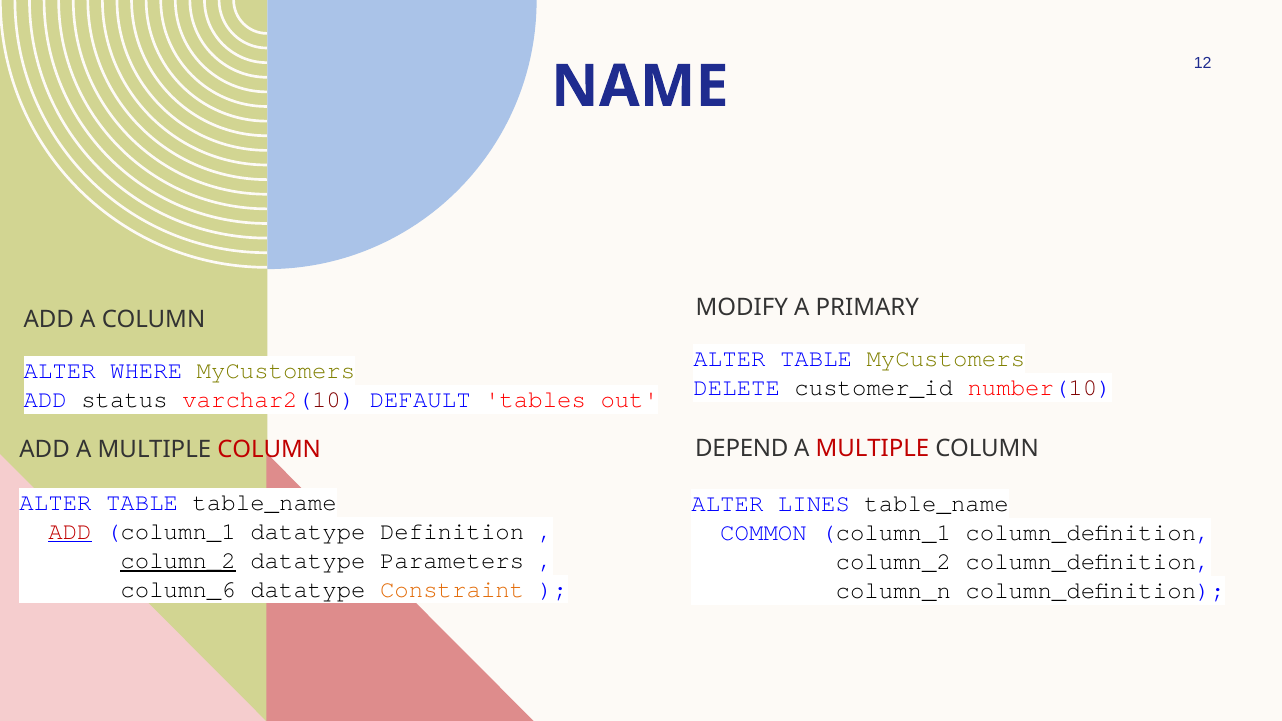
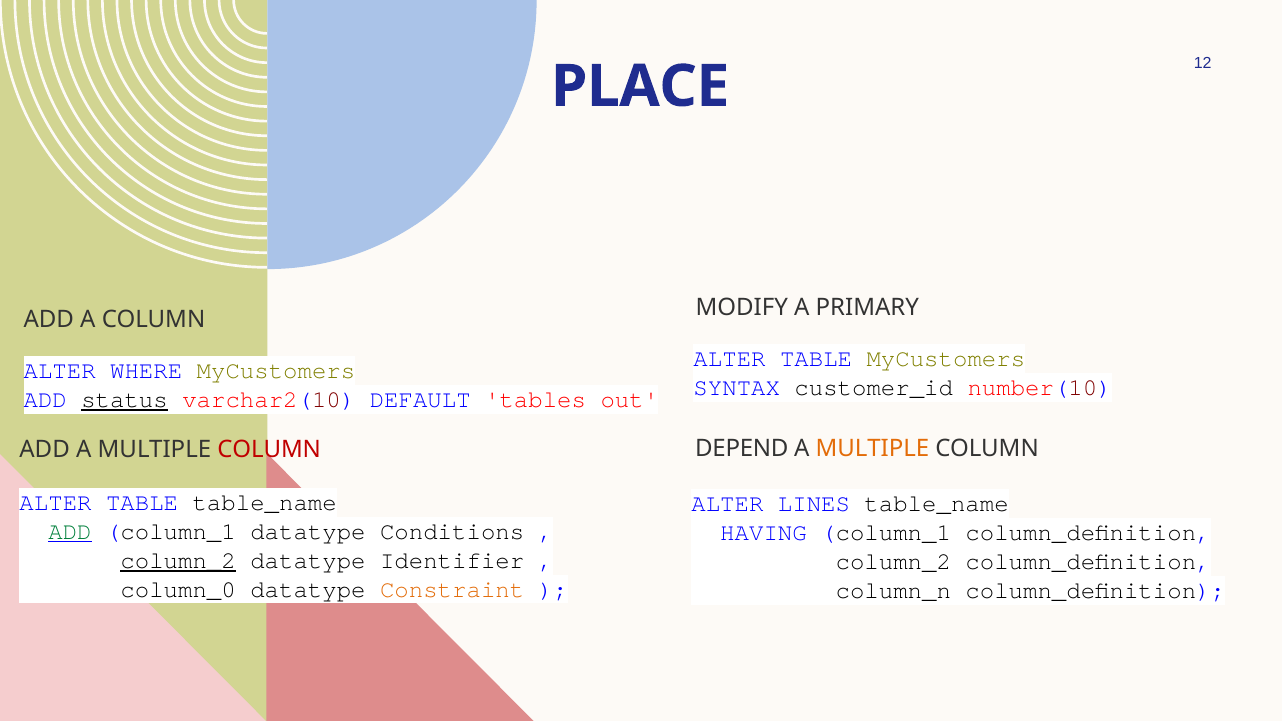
NAME: NAME -> PLACE
DELETE: DELETE -> SYNTAX
status underline: none -> present
MULTIPLE at (872, 449) colour: red -> orange
ADD at (70, 532) colour: red -> green
Definition: Definition -> Conditions
COMMON: COMMON -> HAVING
Parameters: Parameters -> Identifier
column_6: column_6 -> column_0
